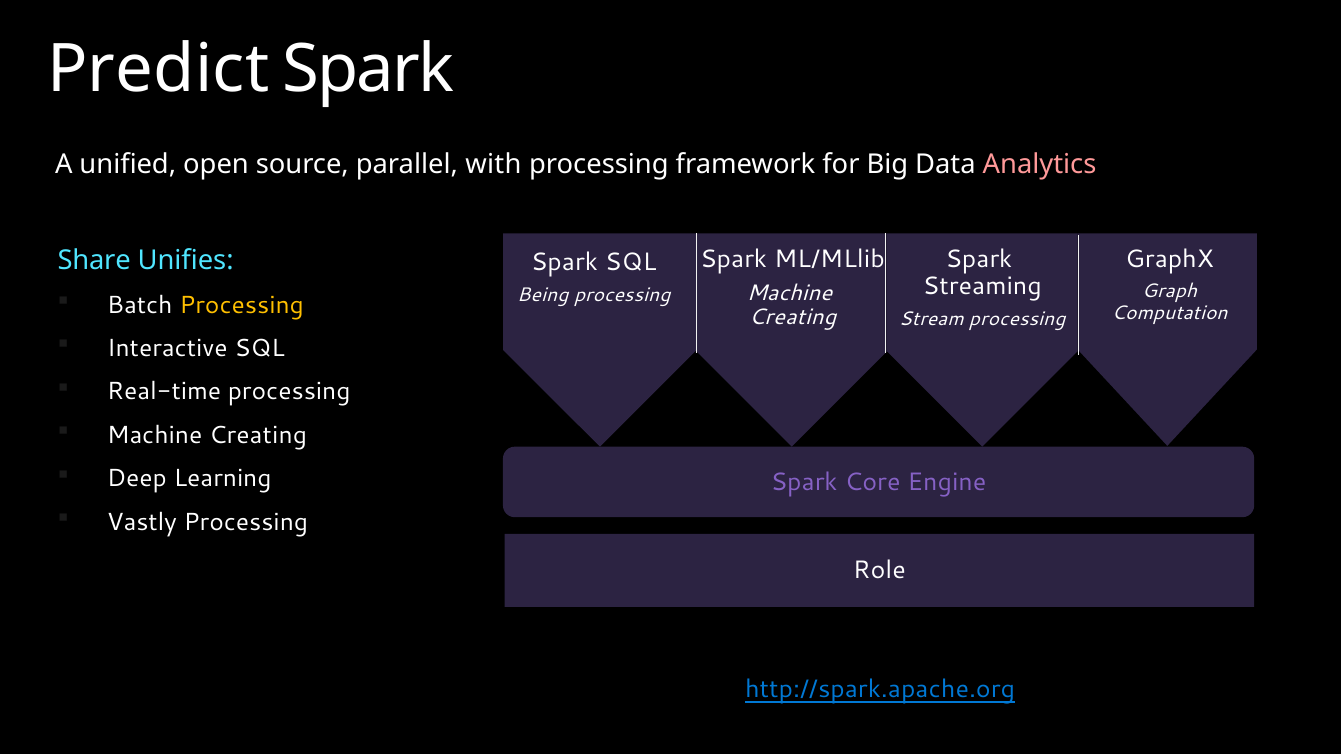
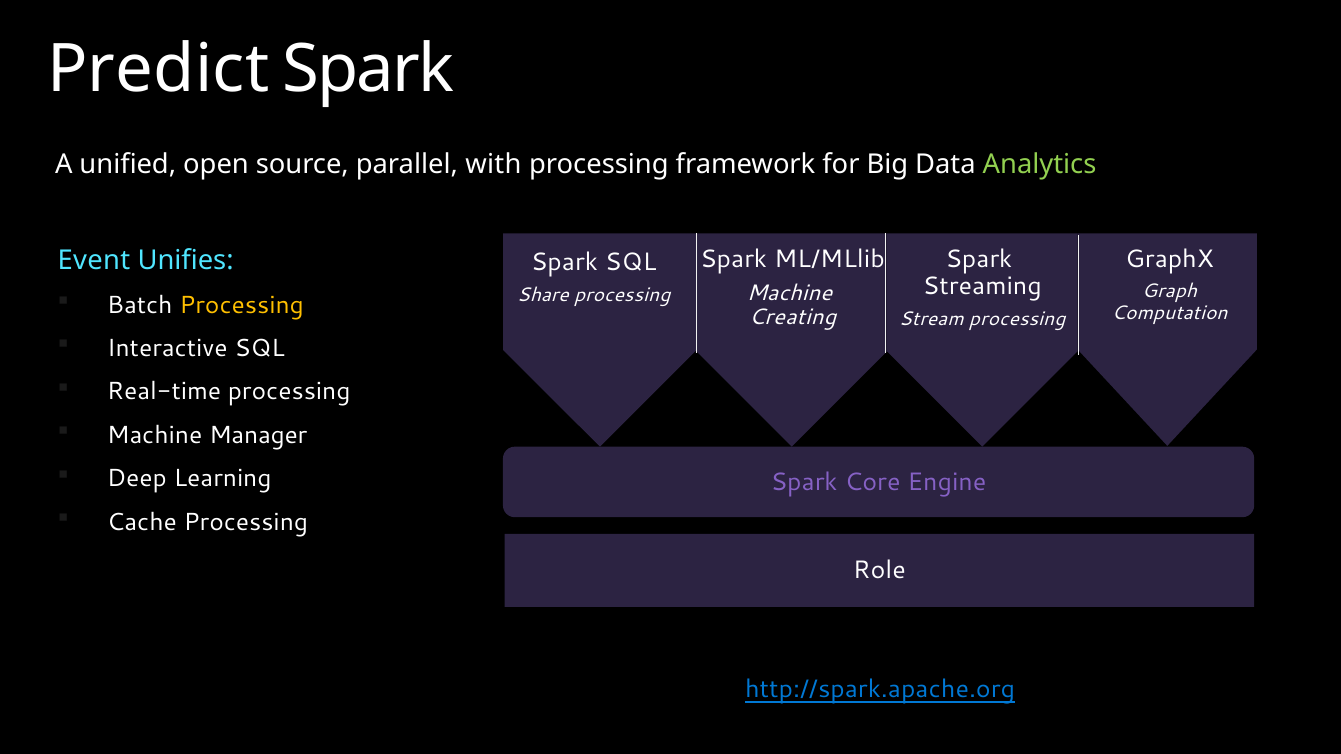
Analytics colour: pink -> light green
Share: Share -> Event
Being: Being -> Share
Creating at (258, 435): Creating -> Manager
Vastly: Vastly -> Cache
